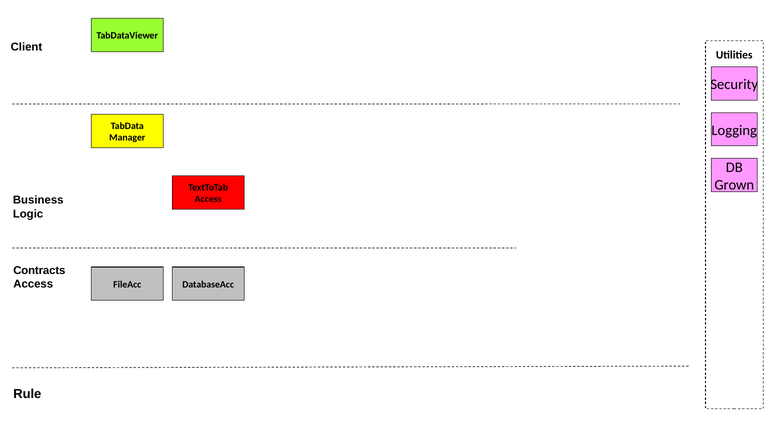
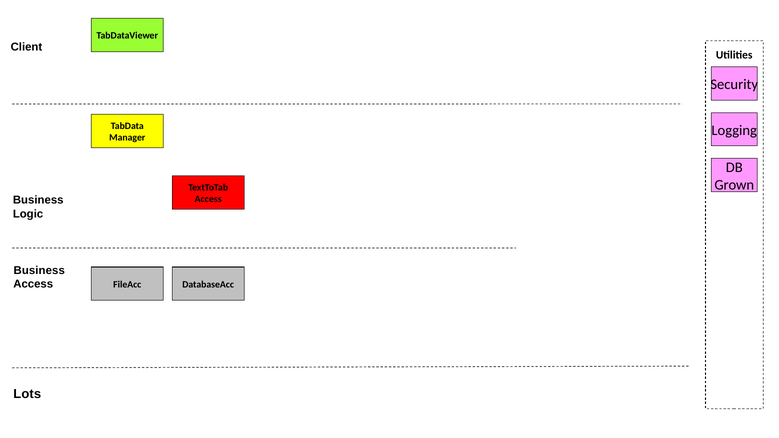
Contracts at (39, 270): Contracts -> Business
Rule: Rule -> Lots
